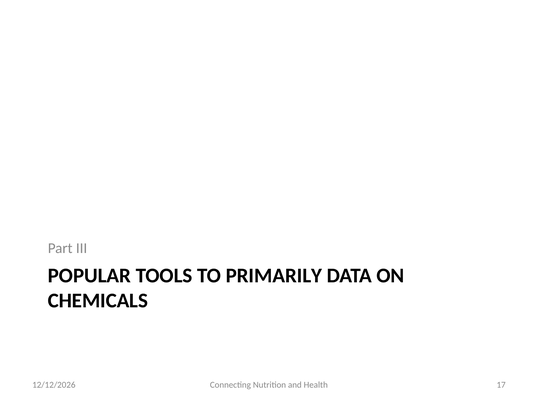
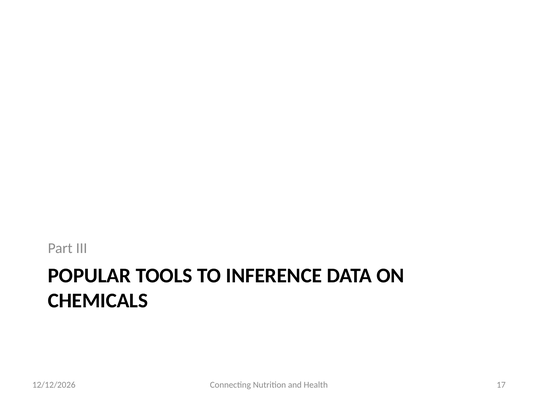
PRIMARILY: PRIMARILY -> INFERENCE
